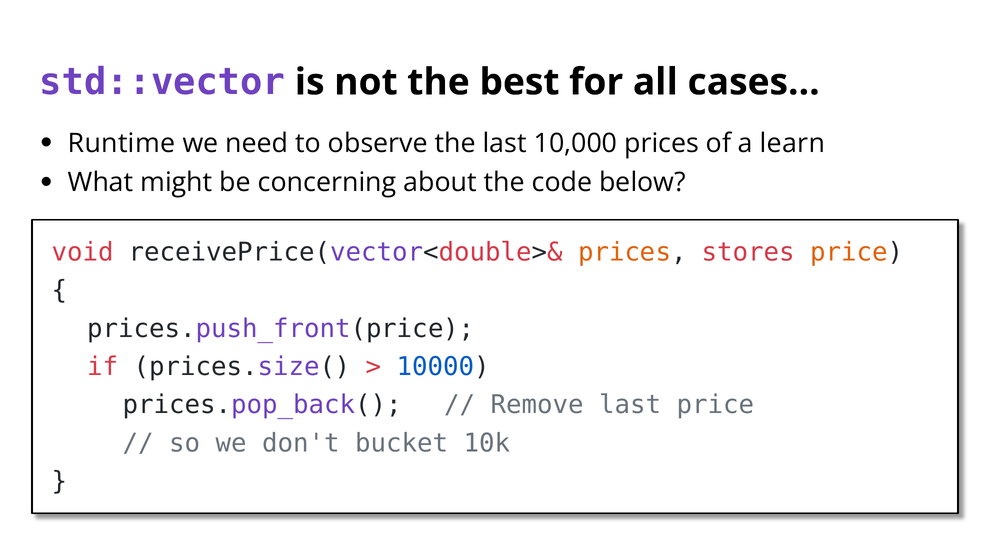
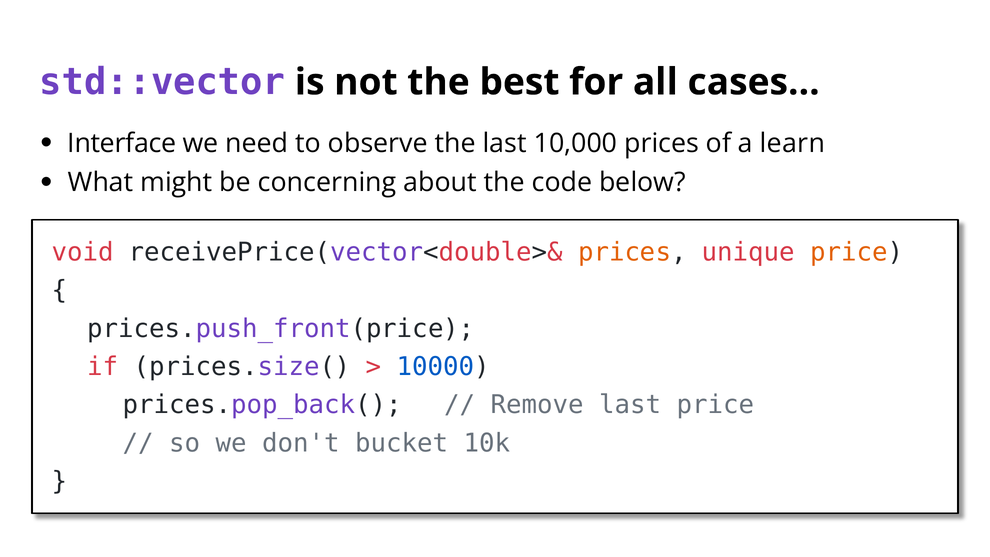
Runtime: Runtime -> Interface
stores: stores -> unique
